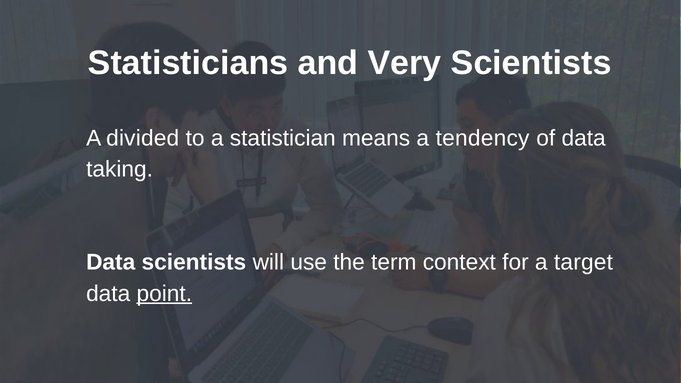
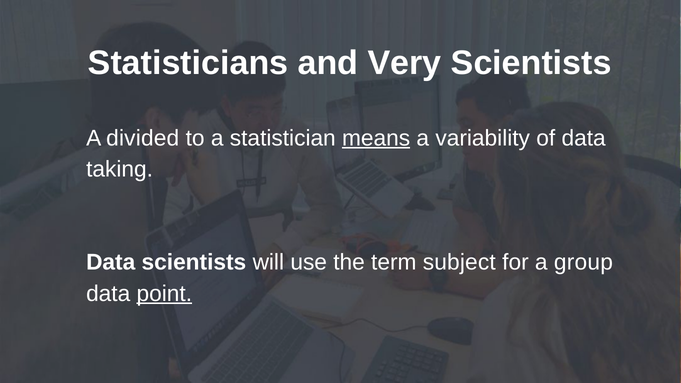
means underline: none -> present
tendency: tendency -> variability
context: context -> subject
target: target -> group
